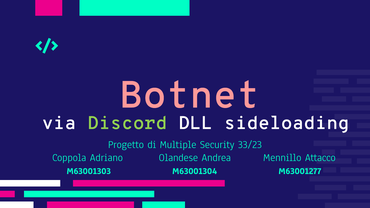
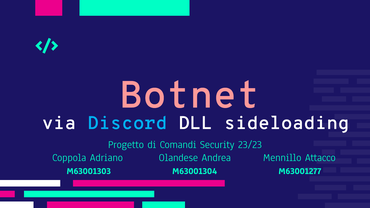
Discord colour: light green -> light blue
Multiple: Multiple -> Comandi
33/23: 33/23 -> 23/23
